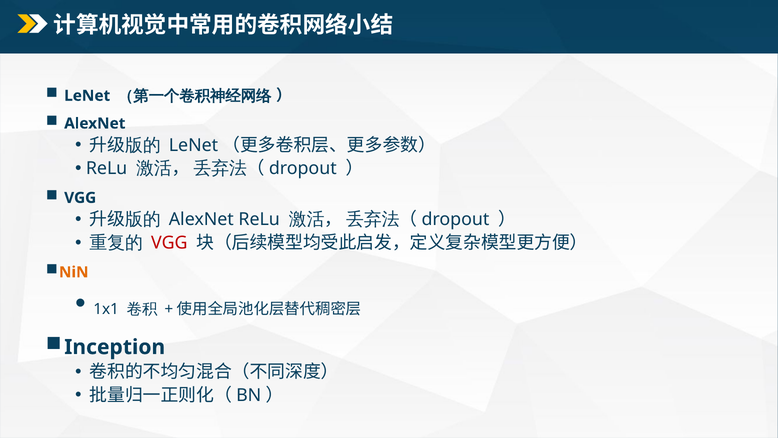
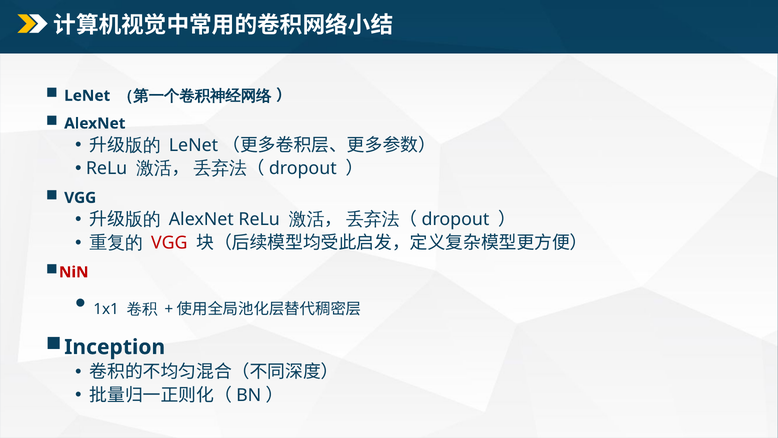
NiN colour: orange -> red
